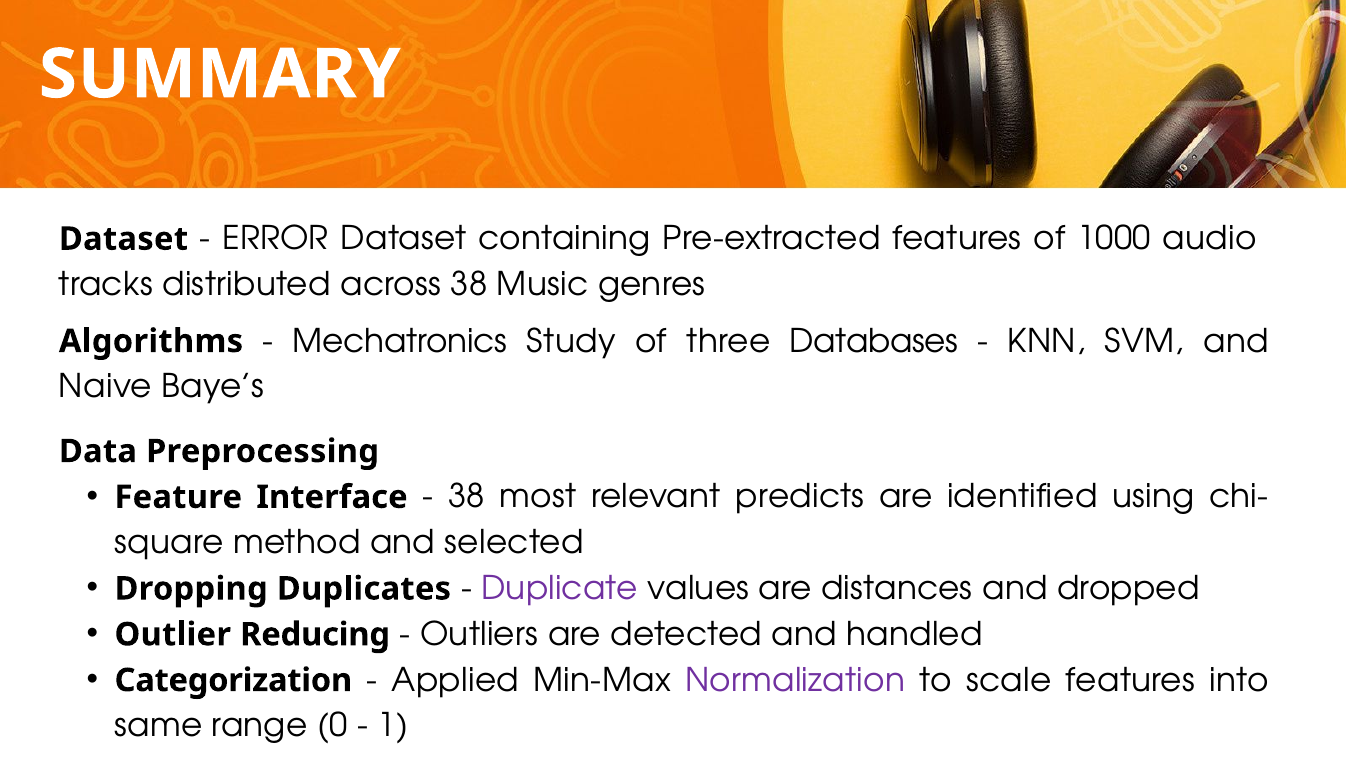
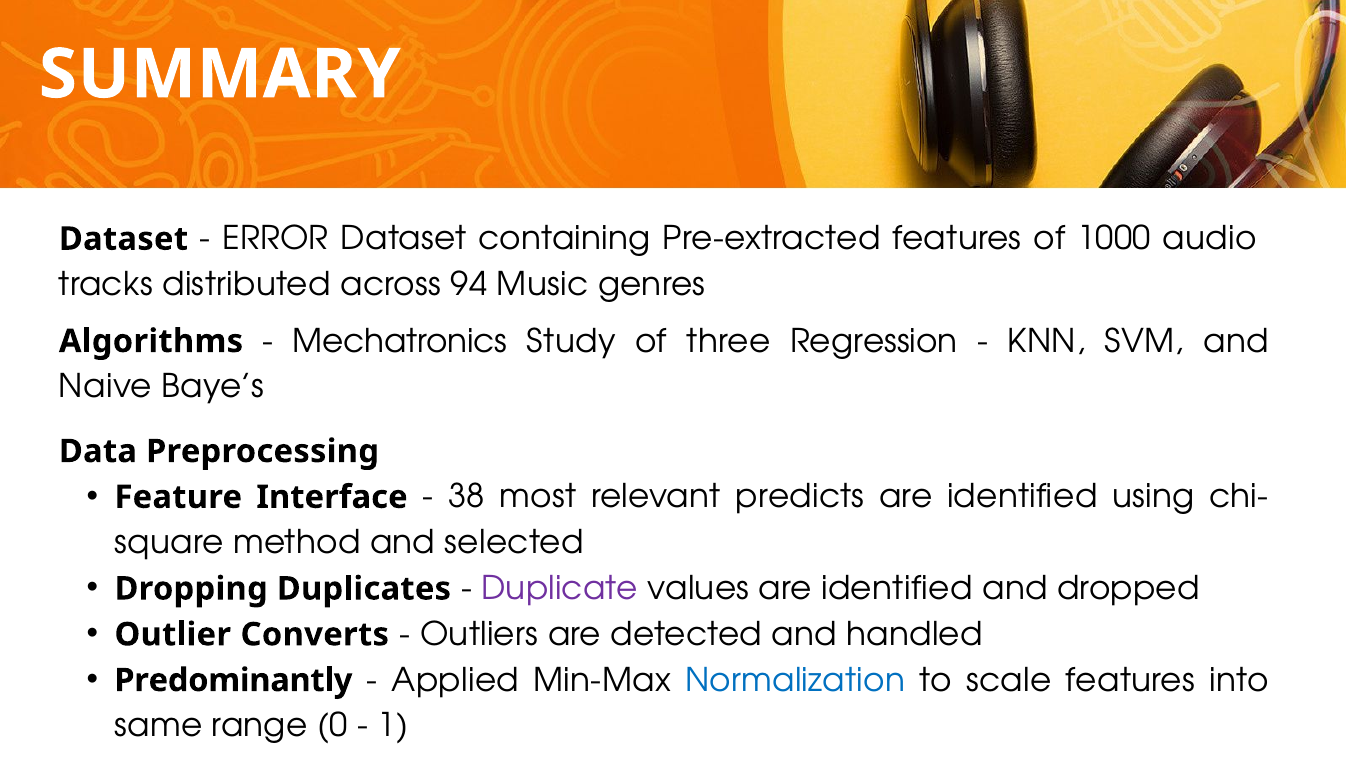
across 38: 38 -> 94
Databases: Databases -> Regression
values are distances: distances -> identified
Reducing: Reducing -> Converts
Categorization: Categorization -> Predominantly
Normalization colour: purple -> blue
